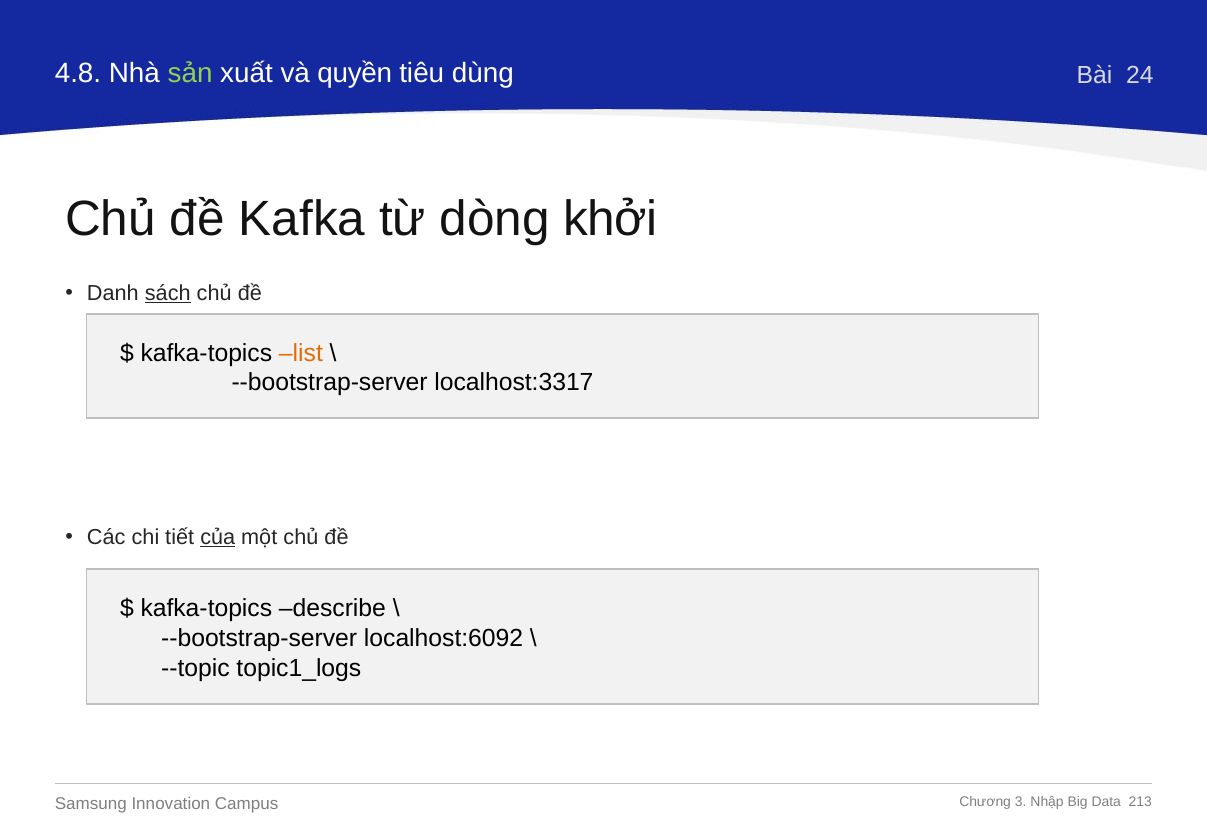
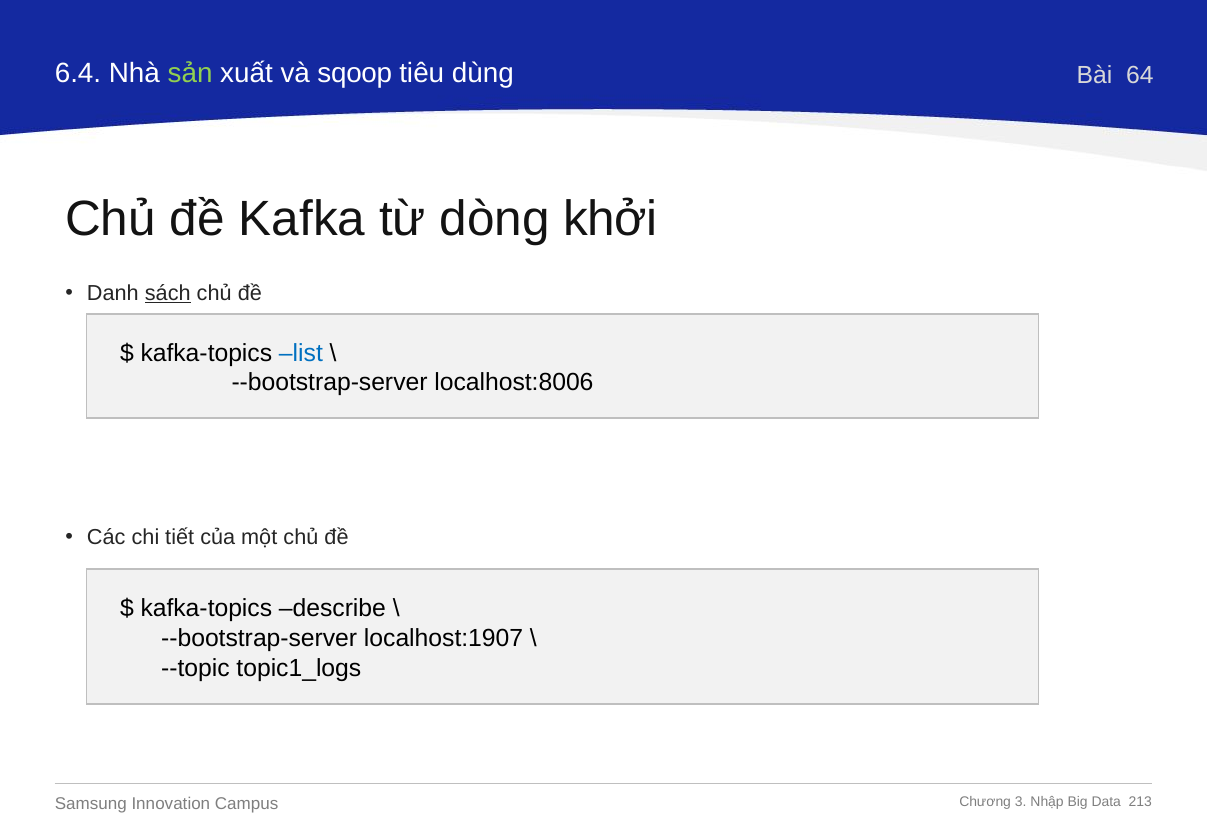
4.8: 4.8 -> 6.4
quyền: quyền -> sqoop
24: 24 -> 64
list colour: orange -> blue
localhost:3317: localhost:3317 -> localhost:8006
của underline: present -> none
localhost:6092: localhost:6092 -> localhost:1907
